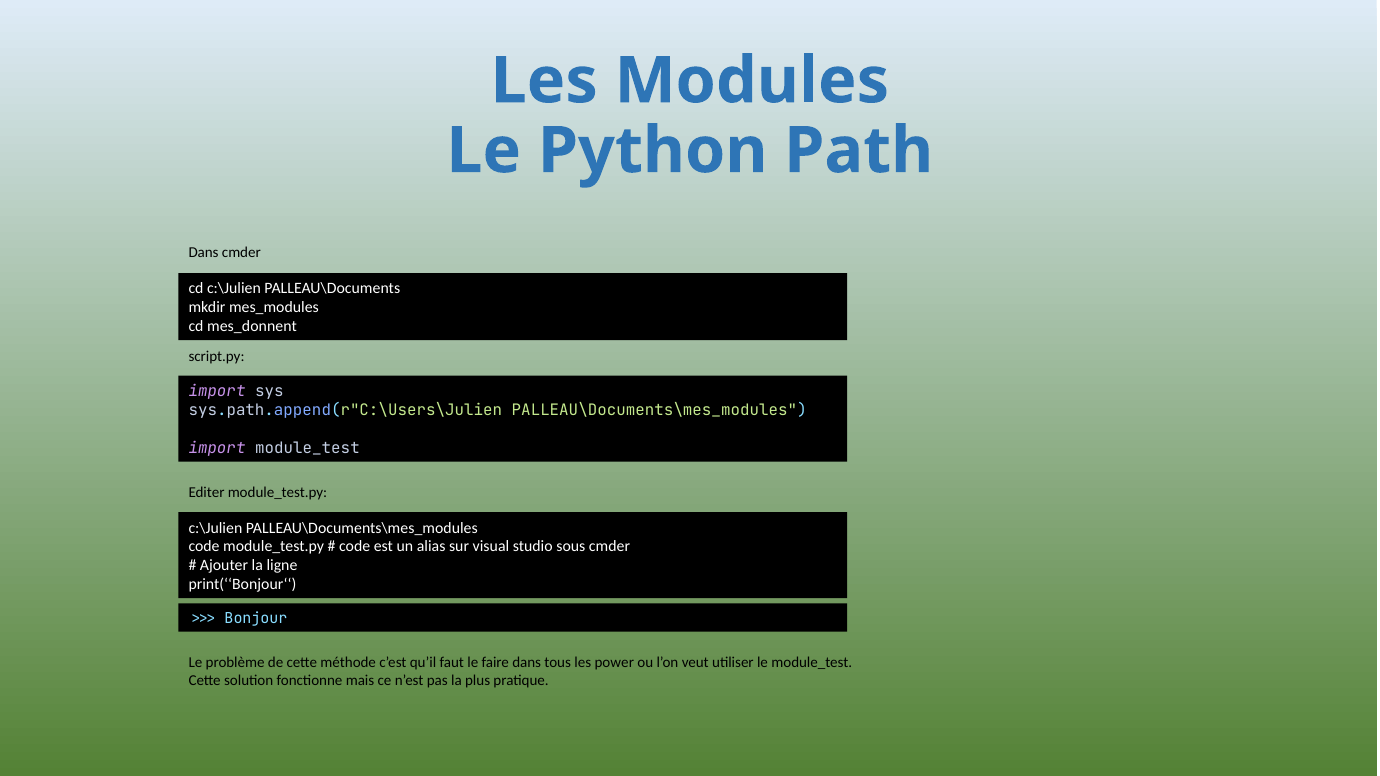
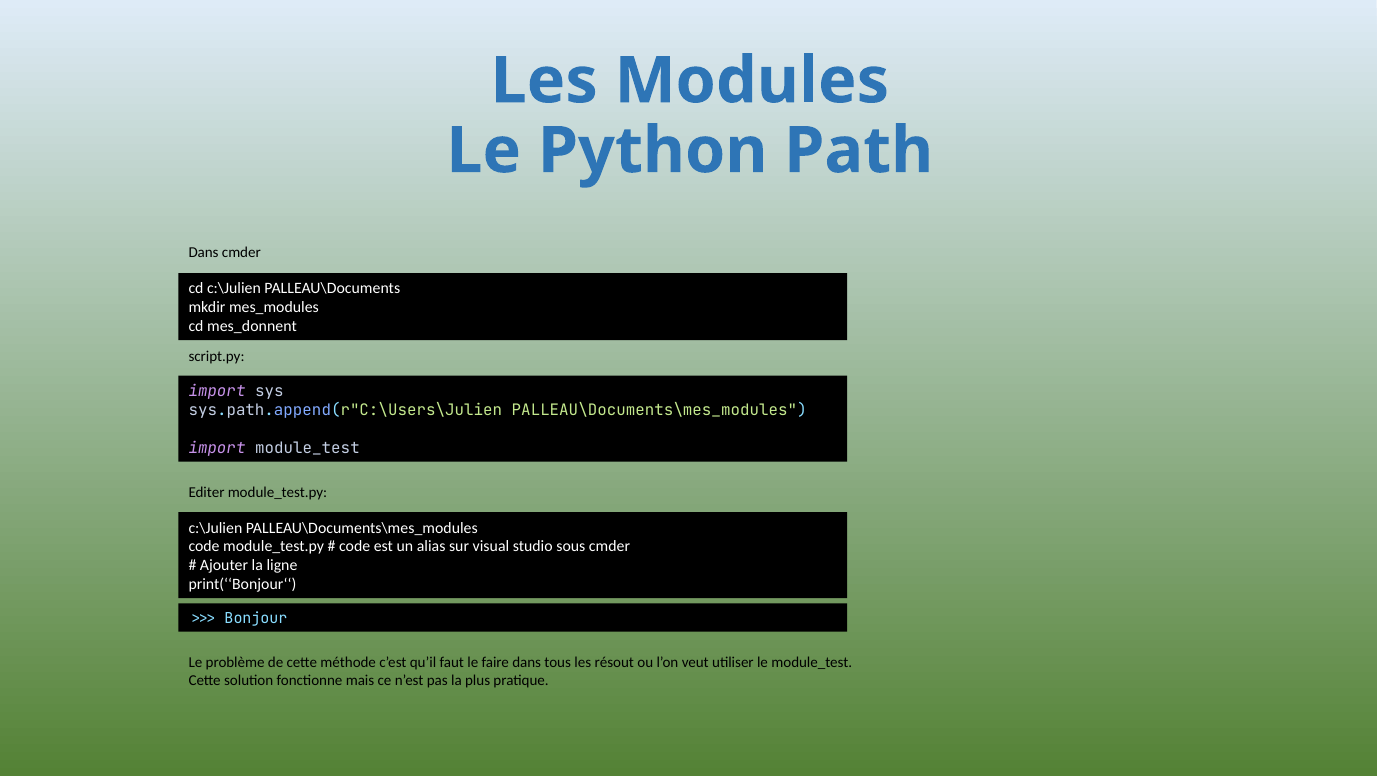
power: power -> résout
